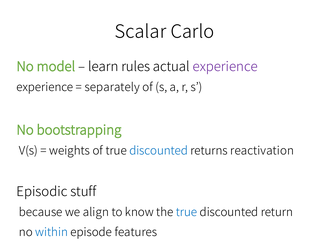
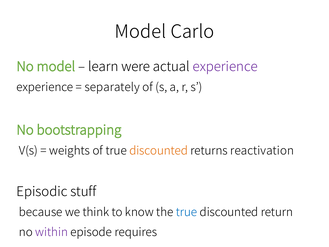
Scalar at (141, 32): Scalar -> Model
rules: rules -> were
discounted at (159, 151) colour: blue -> orange
align: align -> think
within colour: blue -> purple
features: features -> requires
